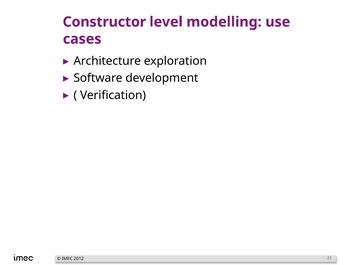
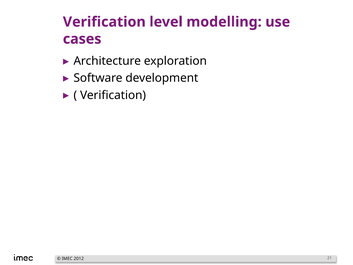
Constructor at (104, 22): Constructor -> Verification
